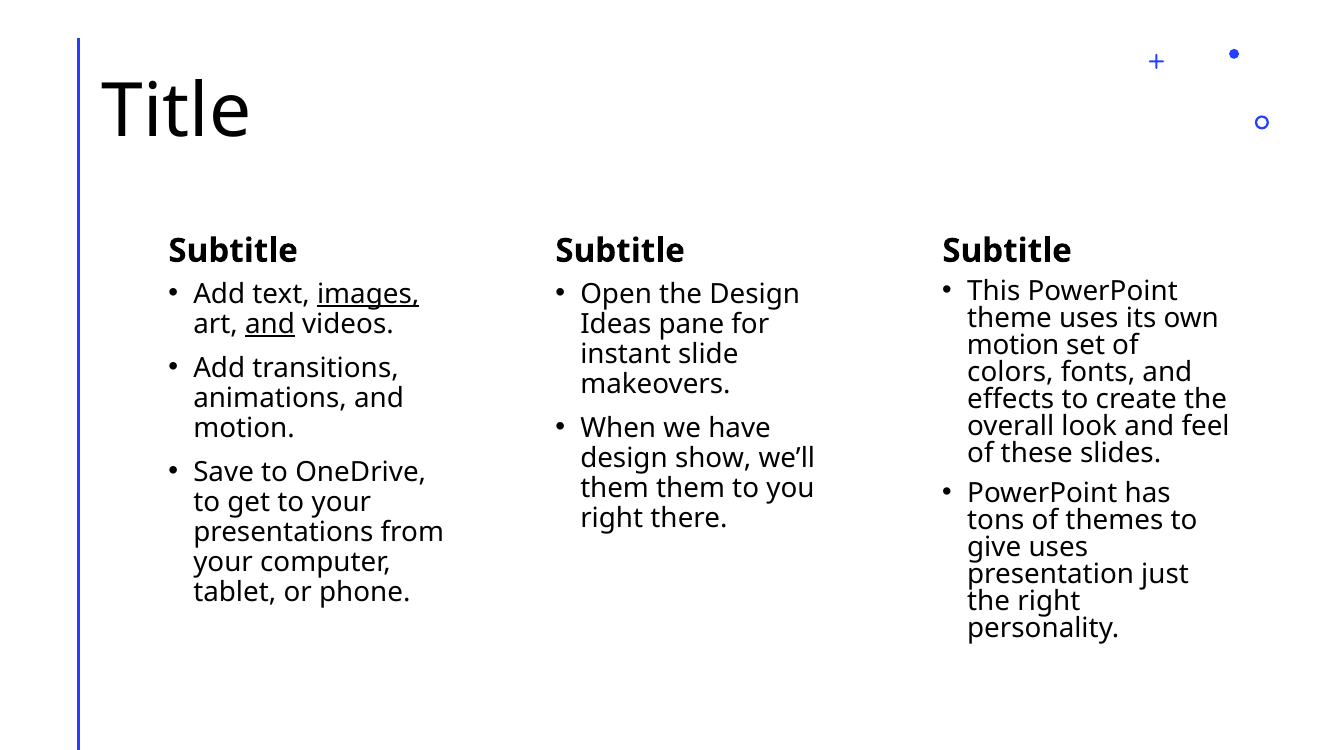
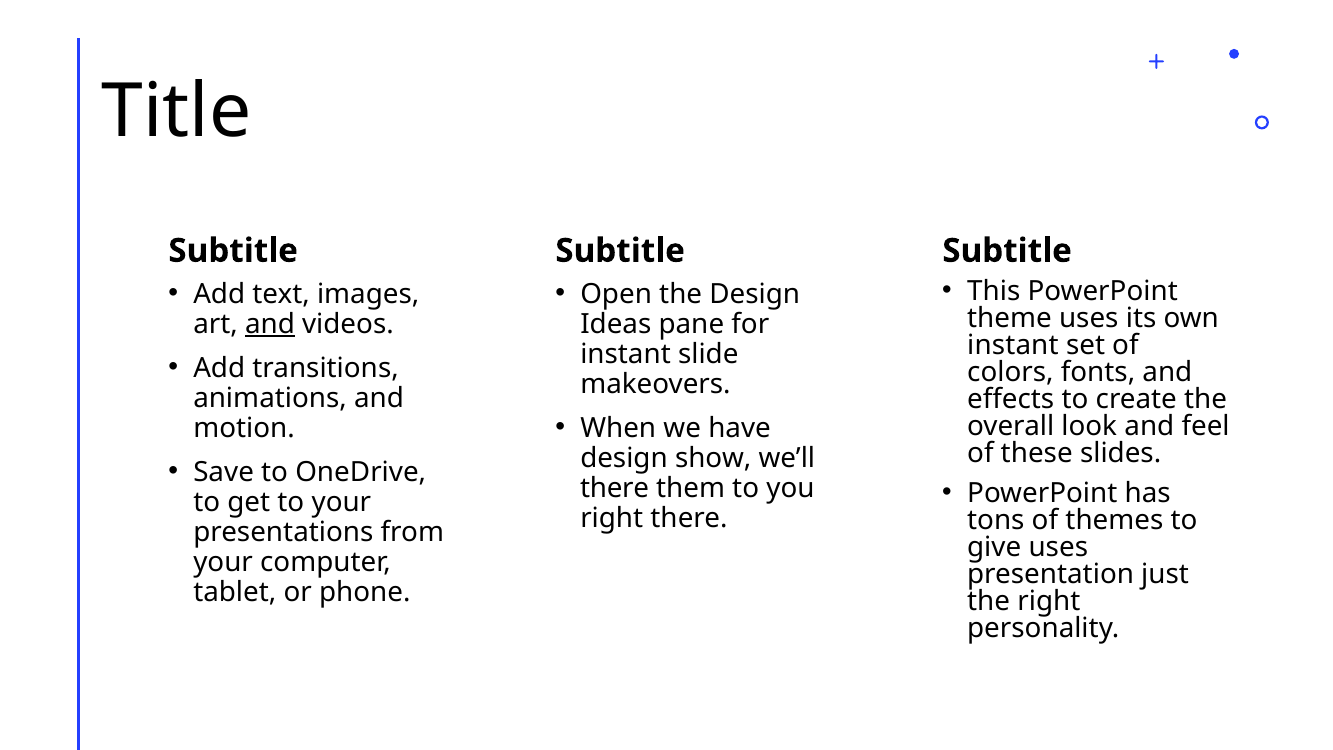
images underline: present -> none
motion at (1013, 345): motion -> instant
them at (615, 488): them -> there
